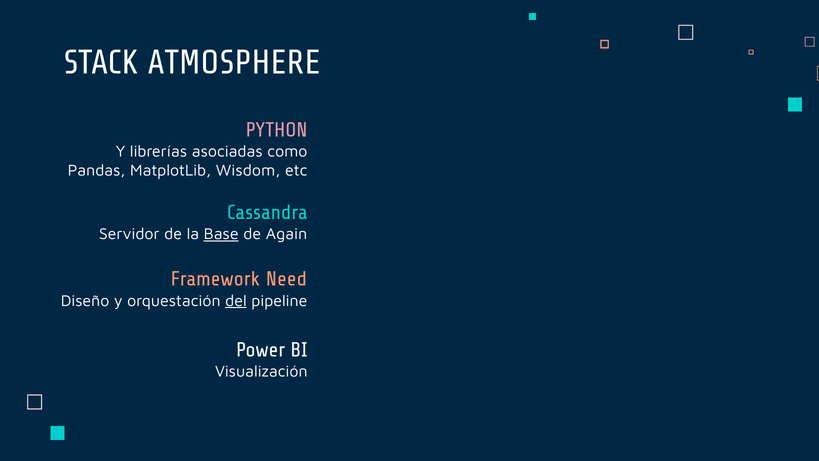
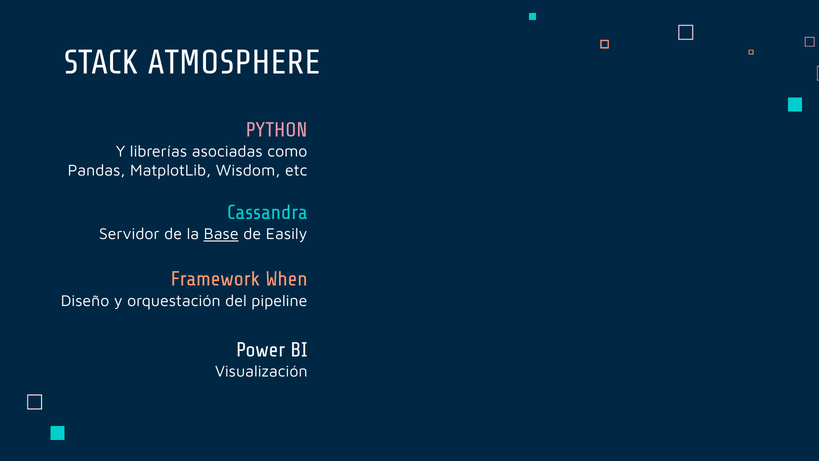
Again: Again -> Easily
Need: Need -> When
del underline: present -> none
